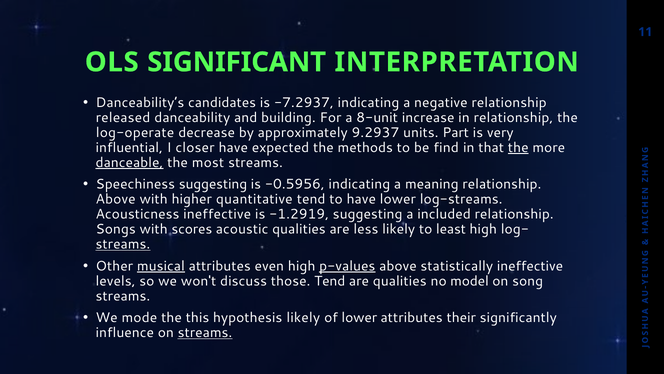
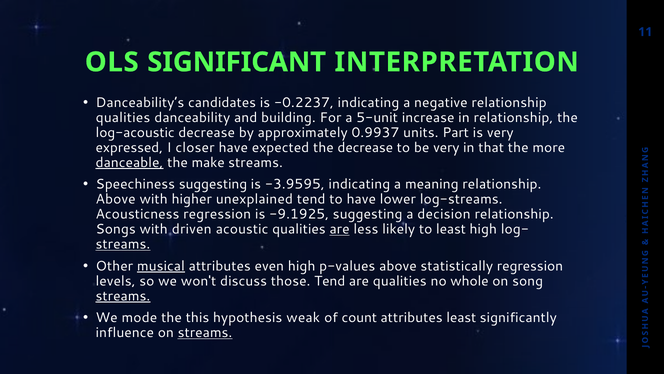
-7.2937: -7.2937 -> -0.2237
released at (123, 117): released -> qualities
8-unit: 8-unit -> 5-unit
log-operate: log-operate -> log-acoustic
9.2937: 9.2937 -> 0.9937
influential: influential -> expressed
the methods: methods -> decrease
be find: find -> very
the at (518, 147) underline: present -> none
most: most -> make
-0.5956: -0.5956 -> -3.9595
quantitative: quantitative -> unexplained
Acousticness ineffective: ineffective -> regression
-1.2919: -1.2919 -> -9.1925
included: included -> decision
scores: scores -> driven
are at (340, 229) underline: none -> present
p-values underline: present -> none
statistically ineffective: ineffective -> regression
model: model -> whole
streams at (123, 296) underline: none -> present
hypothesis likely: likely -> weak
of lower: lower -> count
attributes their: their -> least
